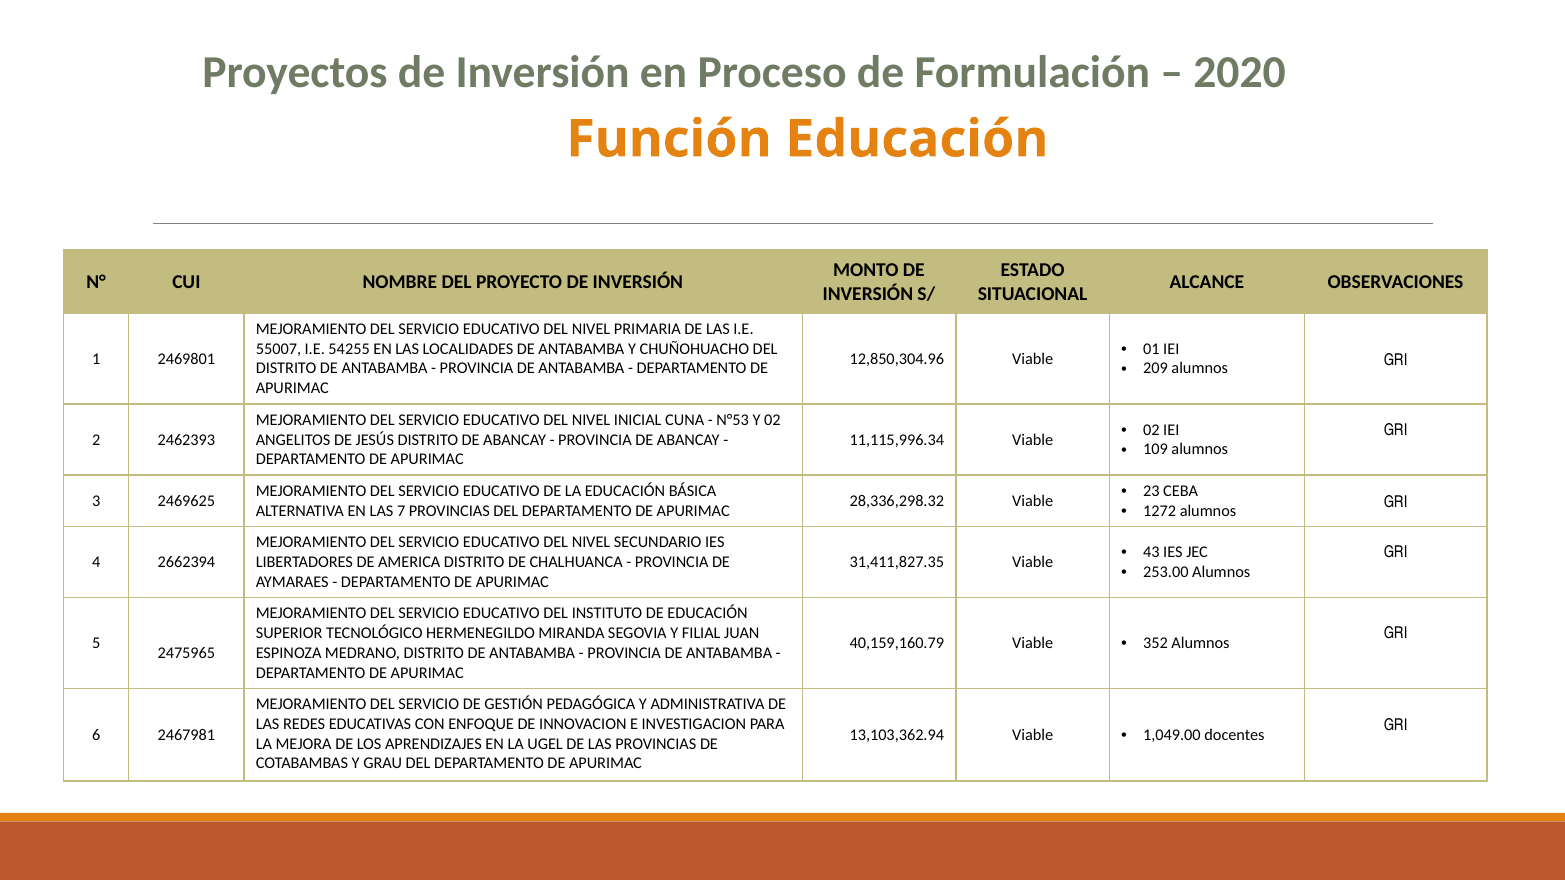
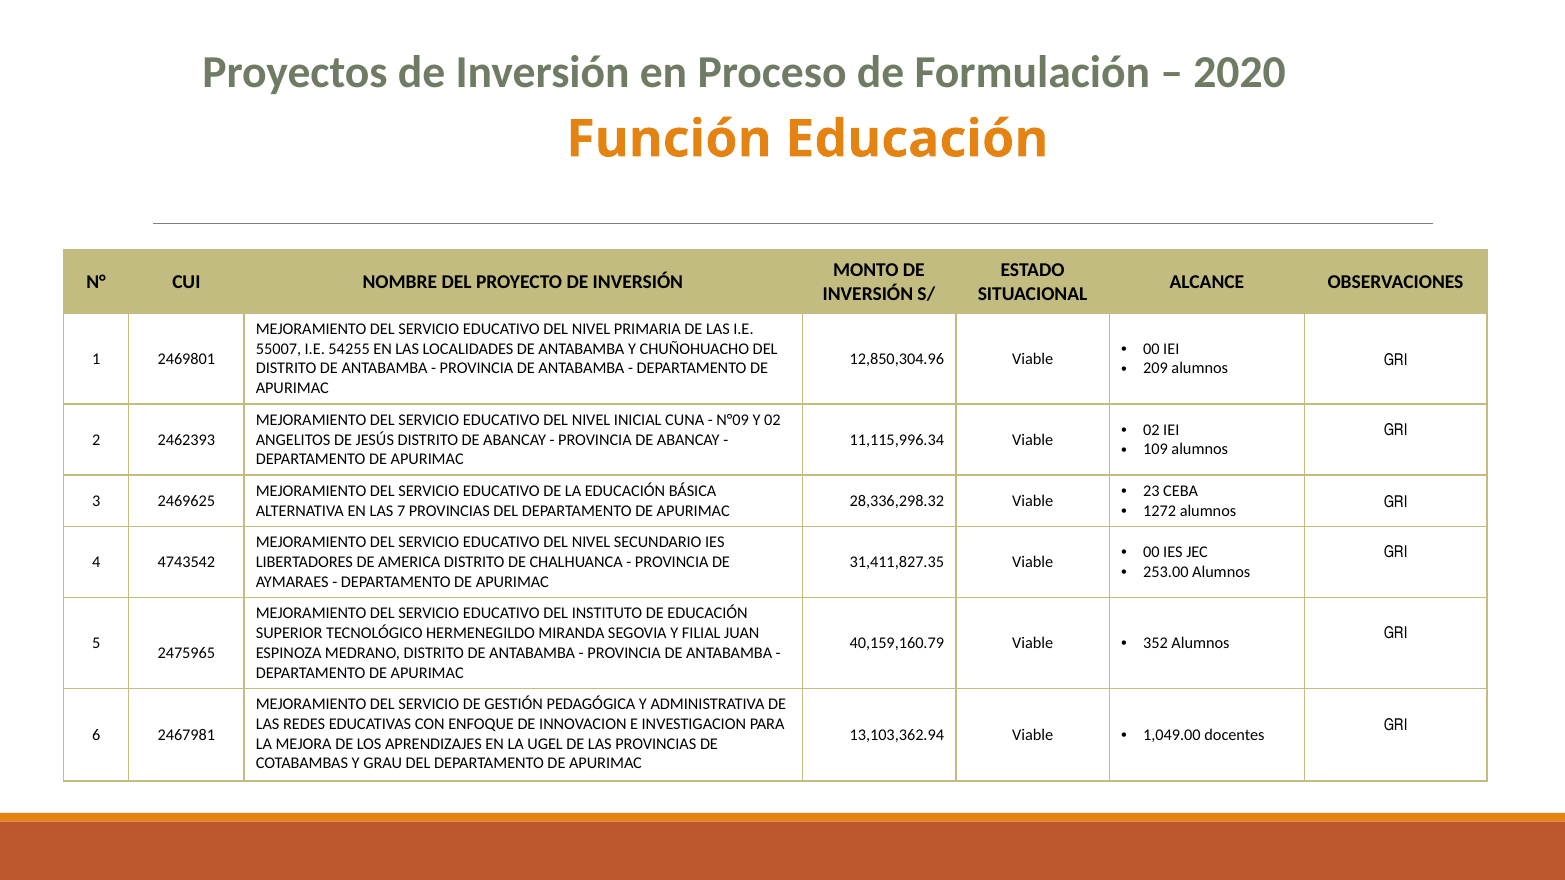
01 at (1151, 349): 01 -> 00
N°53: N°53 -> N°09
43 at (1151, 552): 43 -> 00
2662394: 2662394 -> 4743542
